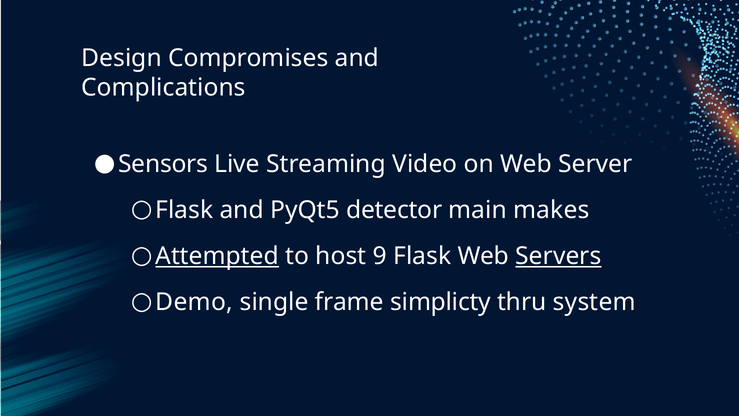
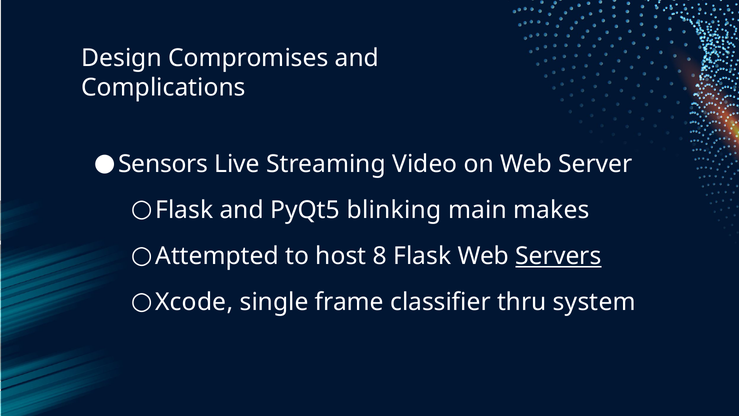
detector: detector -> blinking
Attempted underline: present -> none
9: 9 -> 8
Demo: Demo -> Xcode
simplicty: simplicty -> classifier
